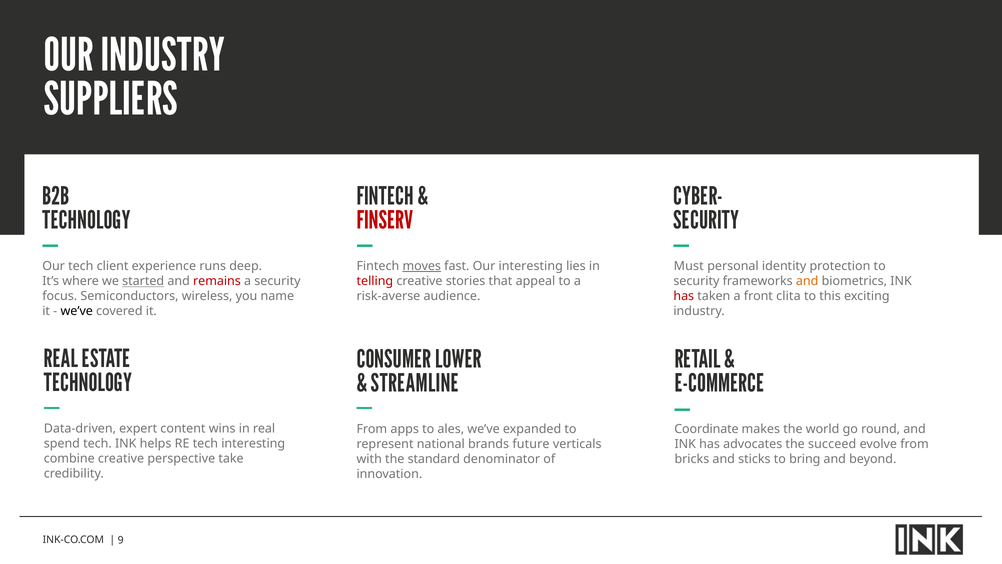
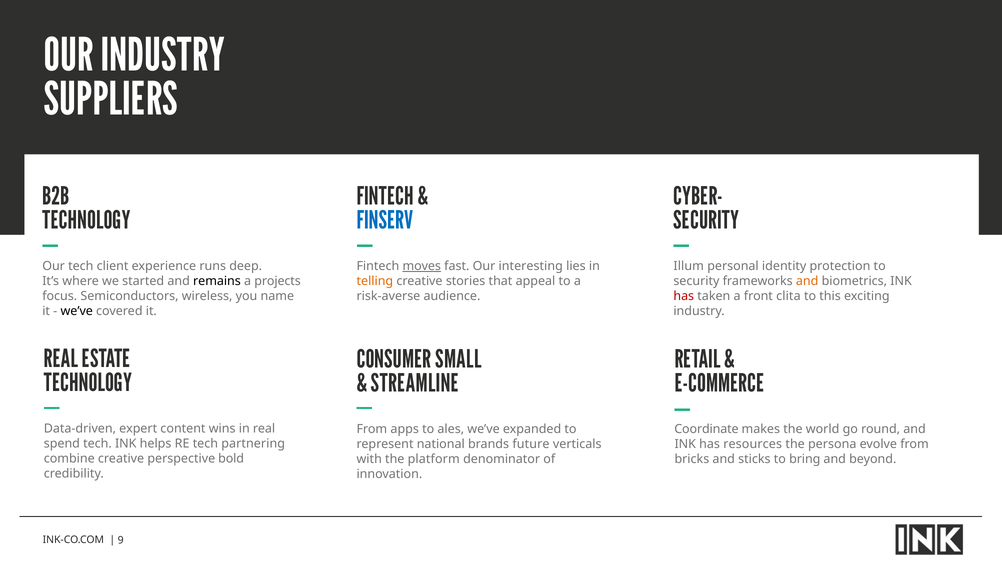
FINSERV colour: red -> blue
Must: Must -> Illum
started underline: present -> none
remains colour: red -> black
a security: security -> projects
telling colour: red -> orange
LOWER: LOWER -> SMALL
tech interesting: interesting -> partnering
advocates: advocates -> resources
succeed: succeed -> persona
take: take -> bold
standard: standard -> platform
